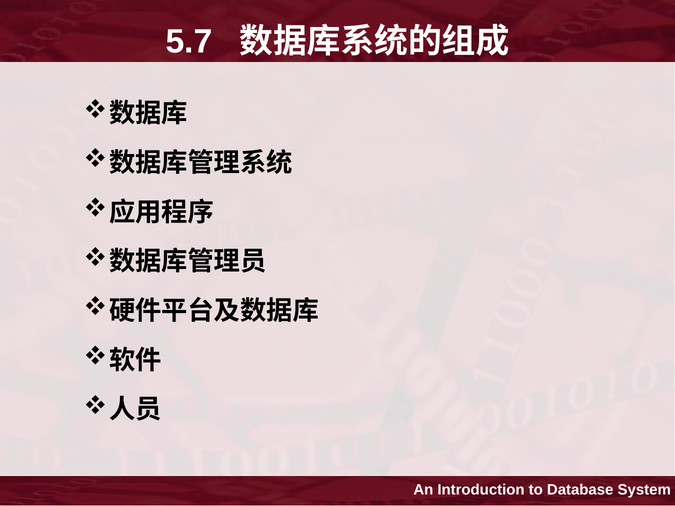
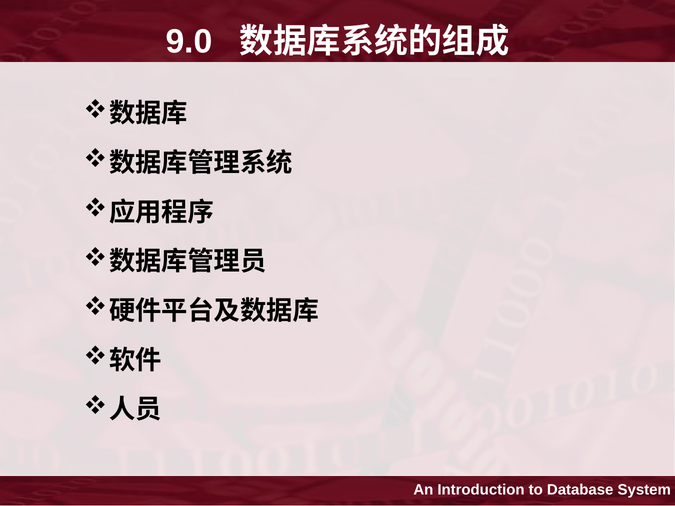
5.7: 5.7 -> 9.0
